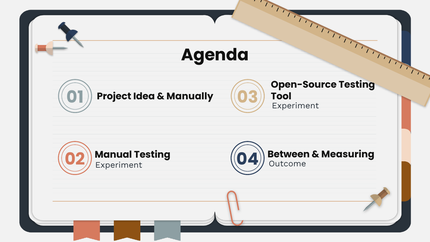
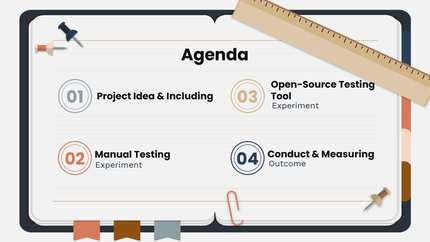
Manually: Manually -> Including
Between: Between -> Conduct
